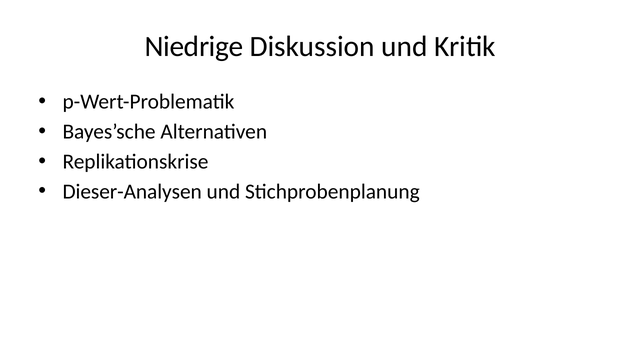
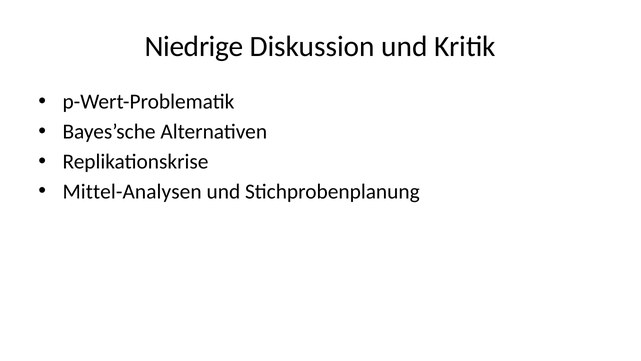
Dieser-Analysen: Dieser-Analysen -> Mittel-Analysen
